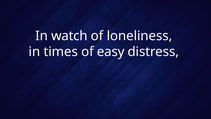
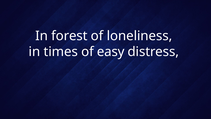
watch: watch -> forest
